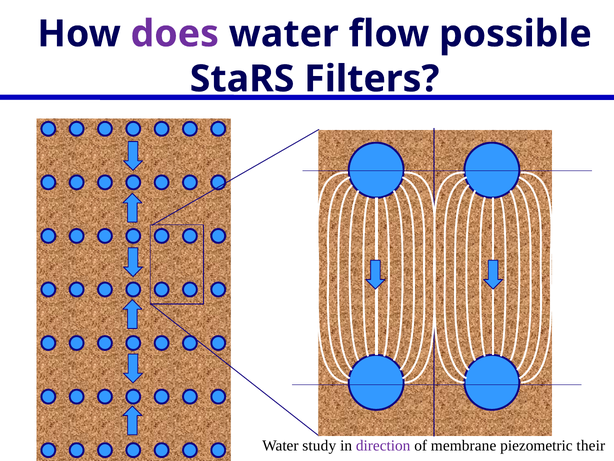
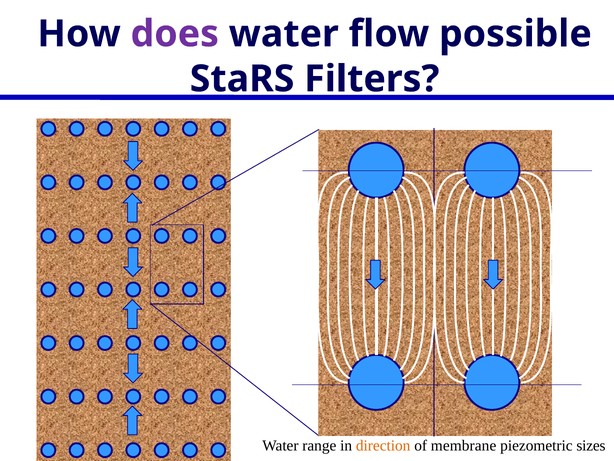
study: study -> range
direction colour: purple -> orange
their: their -> sizes
